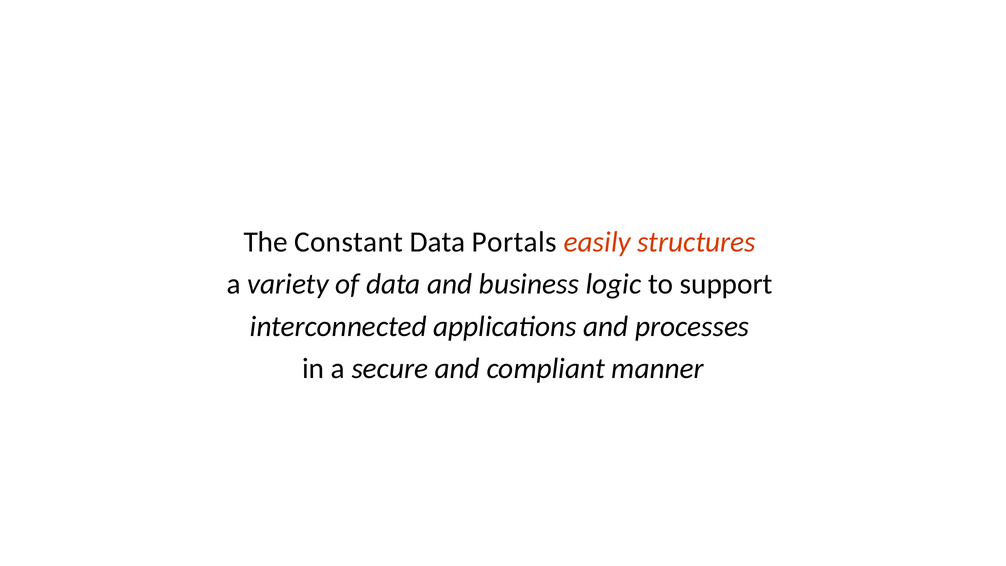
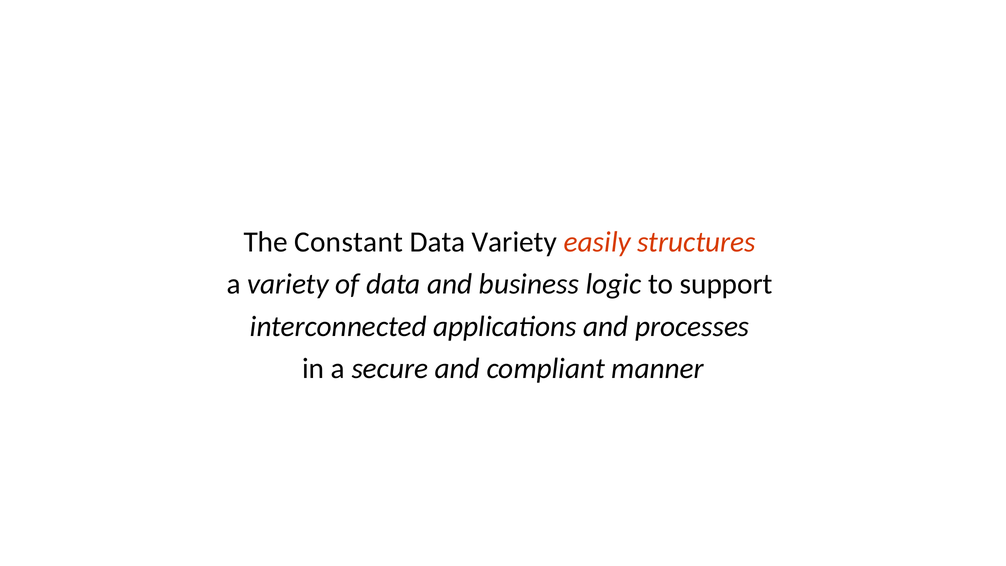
Data Portals: Portals -> Variety
